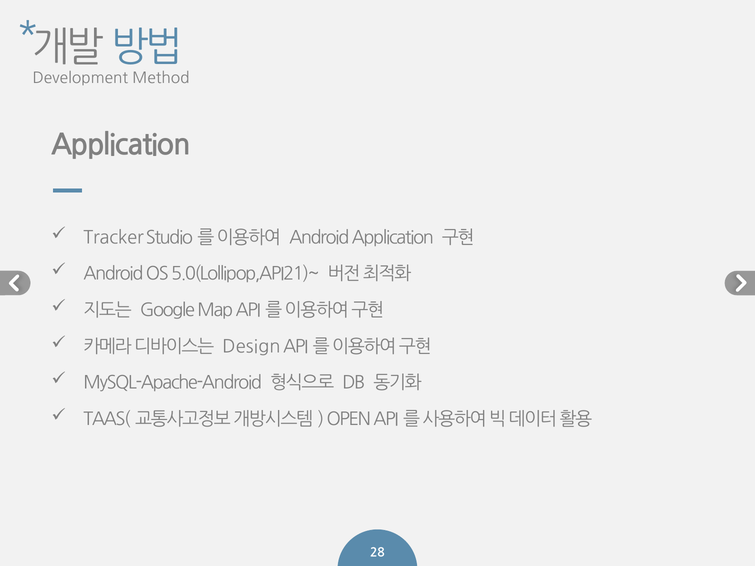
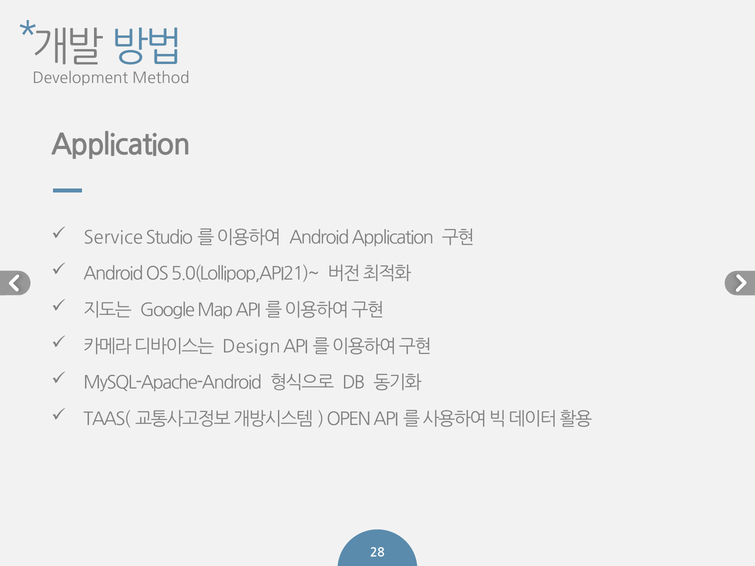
Tracker: Tracker -> Service
